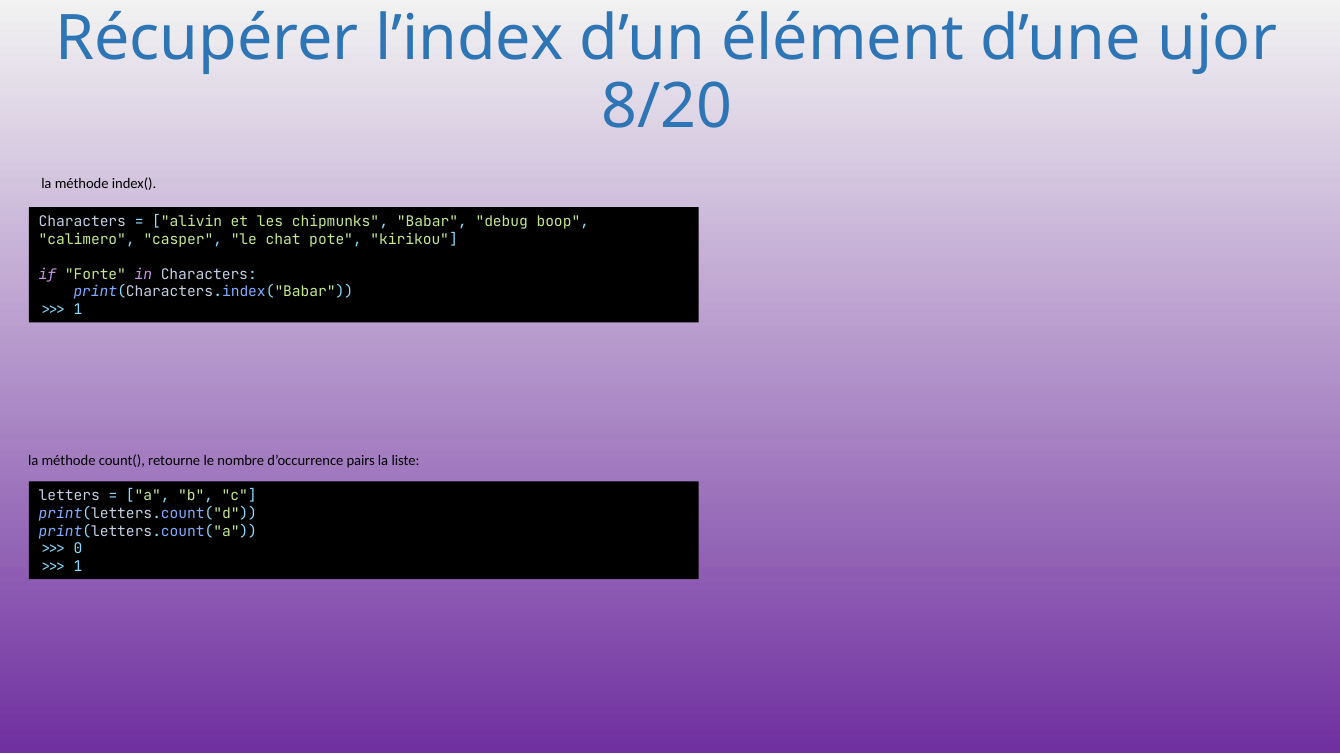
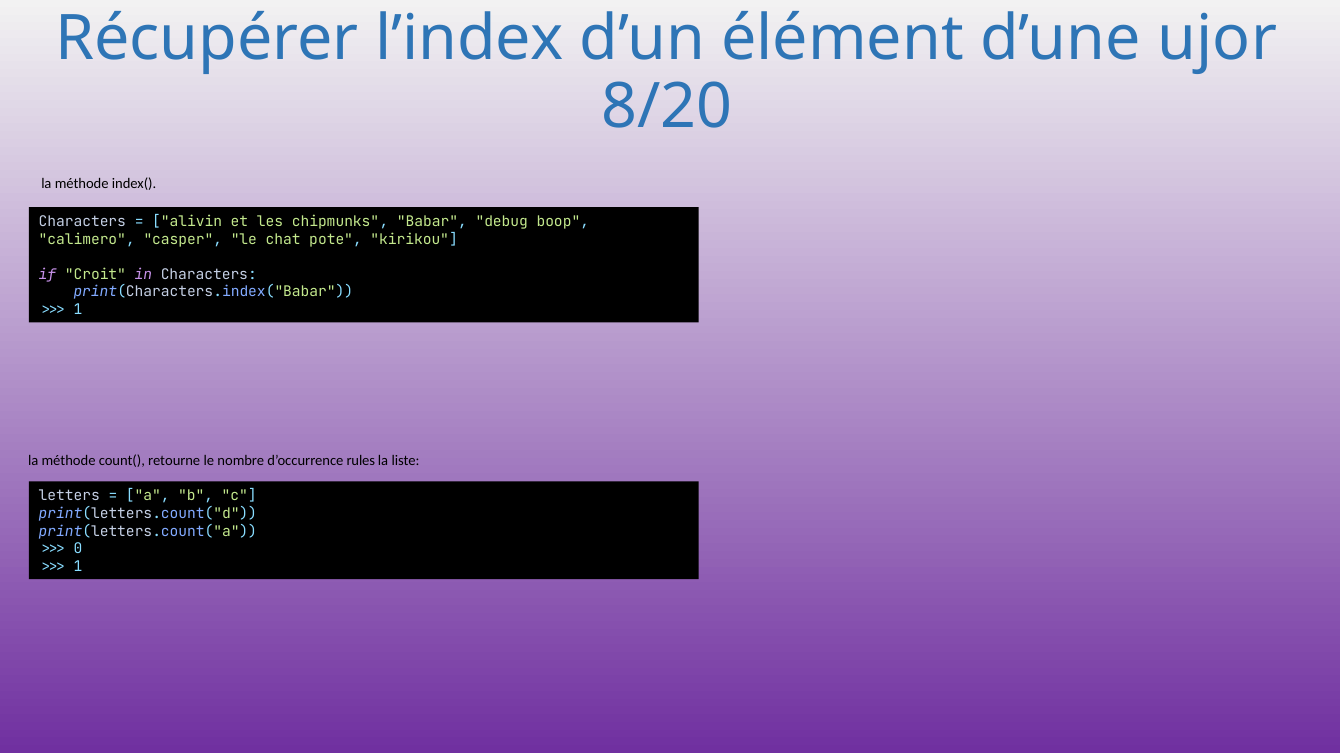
Forte: Forte -> Croit
pairs: pairs -> rules
